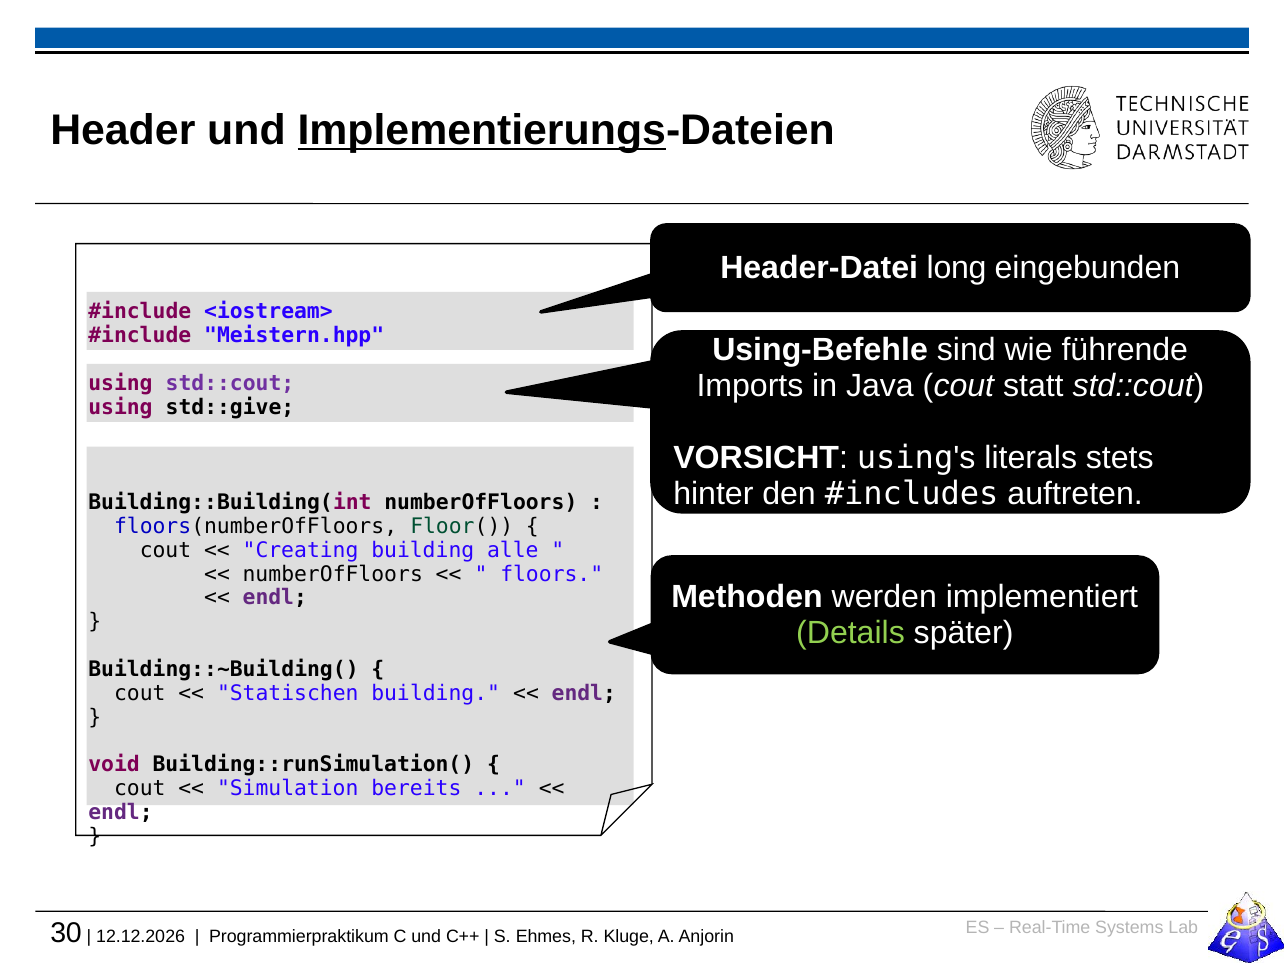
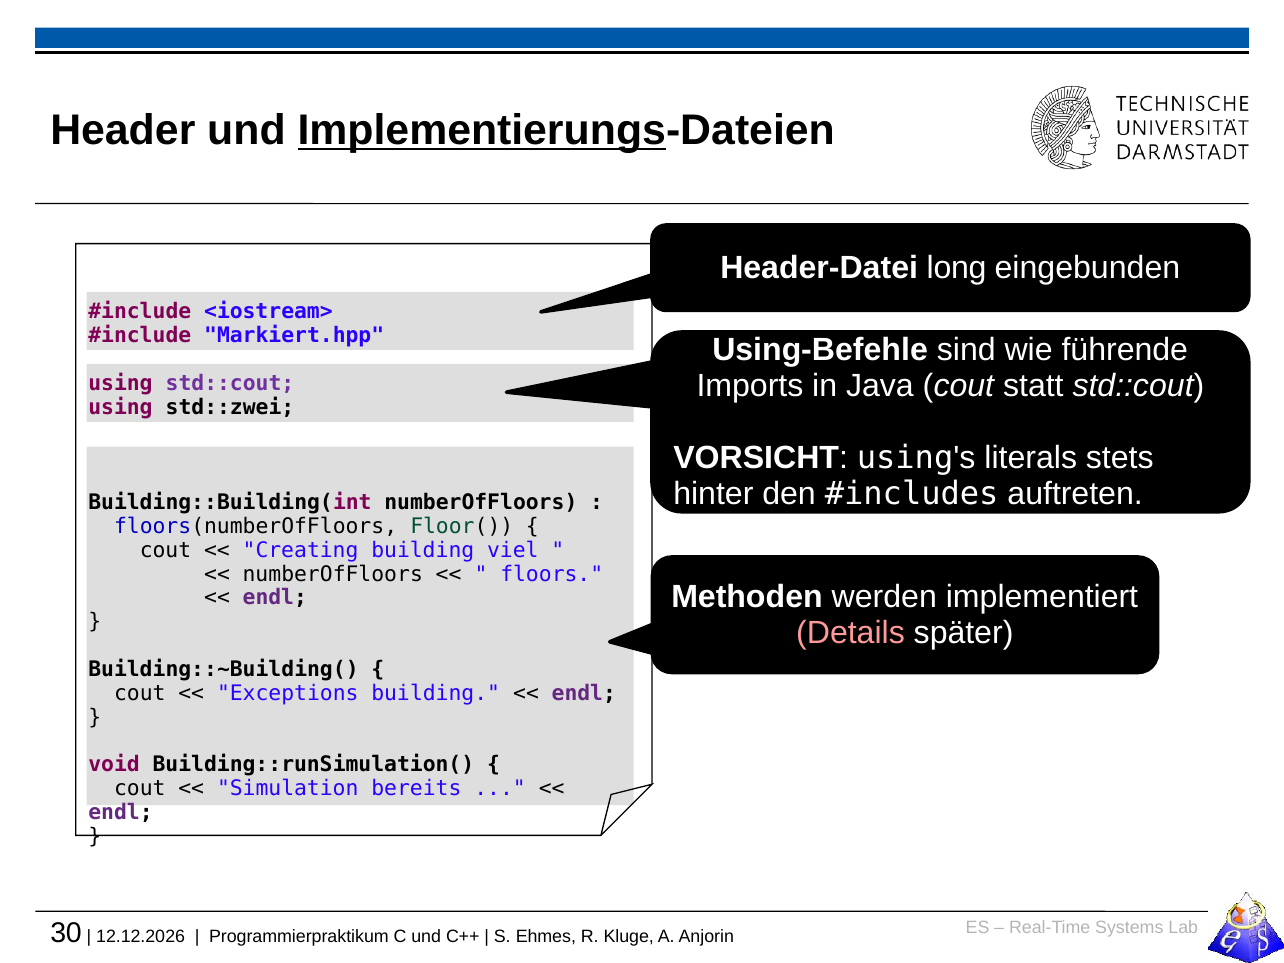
Meistern.hpp: Meistern.hpp -> Markiert.hpp
std::give: std::give -> std::zwei
alle: alle -> viel
Details colour: light green -> pink
Statischen: Statischen -> Exceptions
